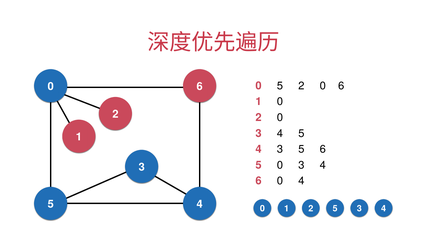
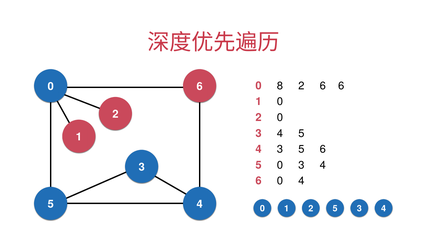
0 5: 5 -> 8
0 at (323, 86): 0 -> 6
